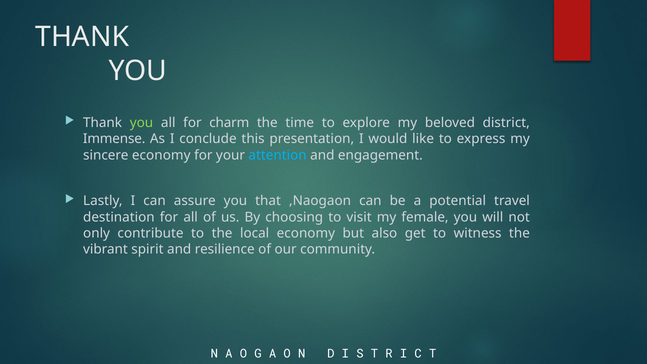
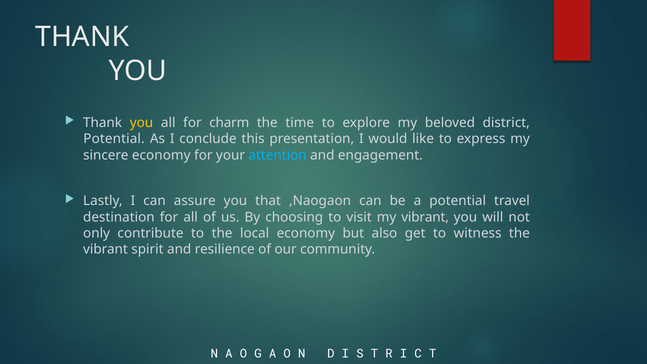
you at (142, 123) colour: light green -> yellow
Immense at (114, 139): Immense -> Potential
my female: female -> vibrant
